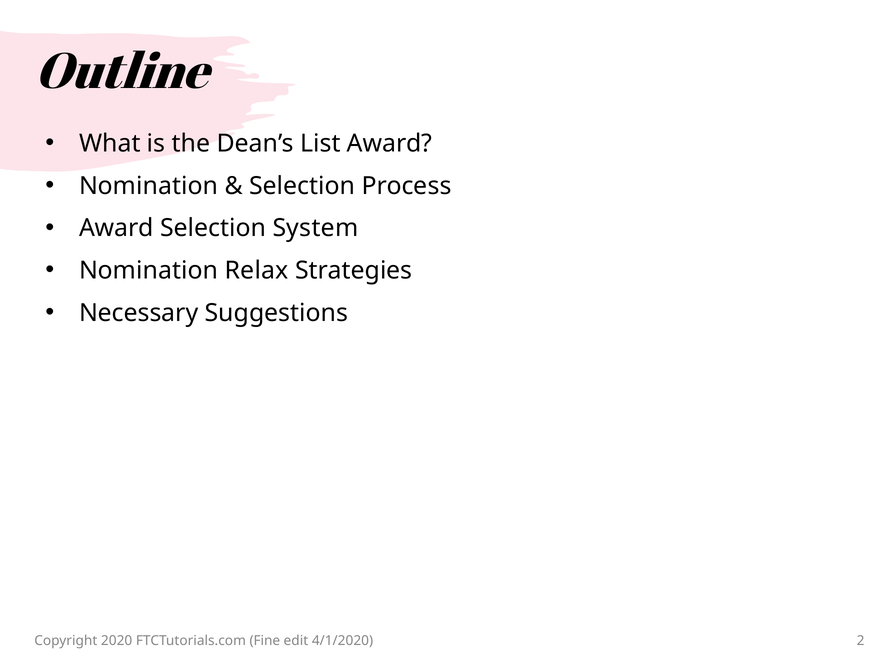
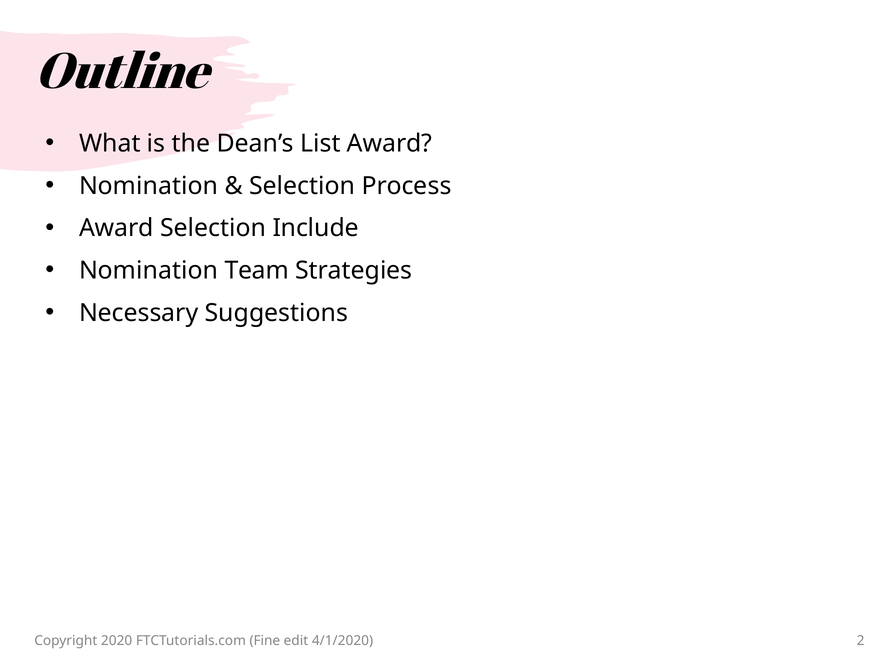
System: System -> Include
Relax: Relax -> Team
